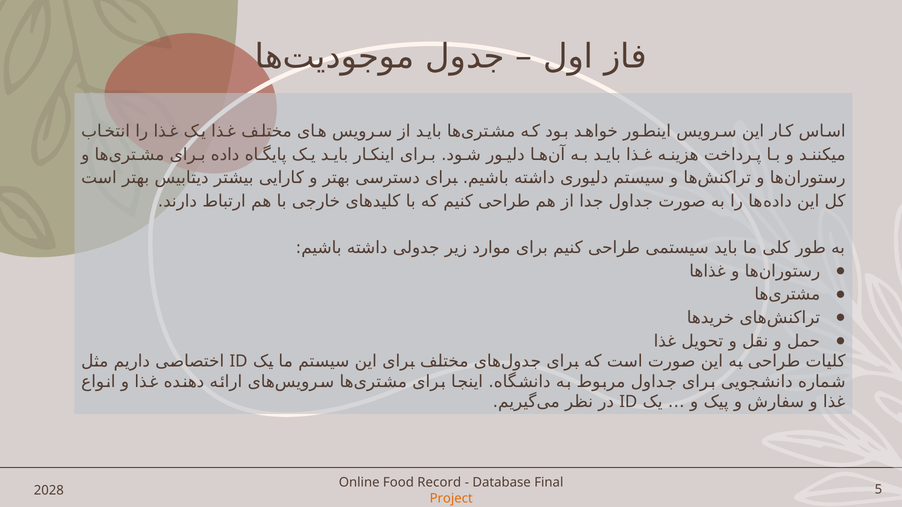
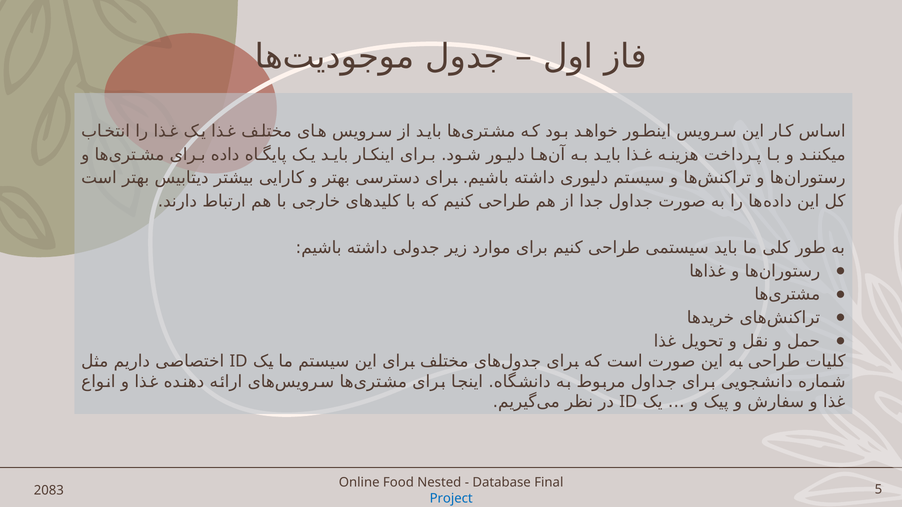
Record: Record -> Nested
2028: 2028 -> 2083
Project colour: orange -> blue
